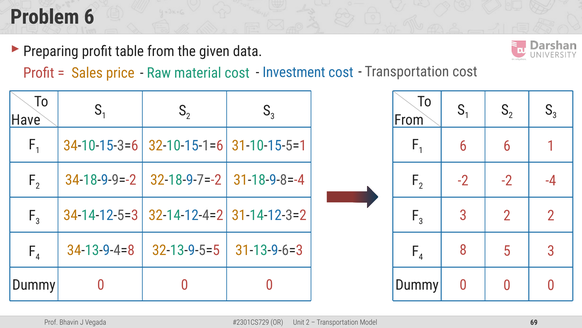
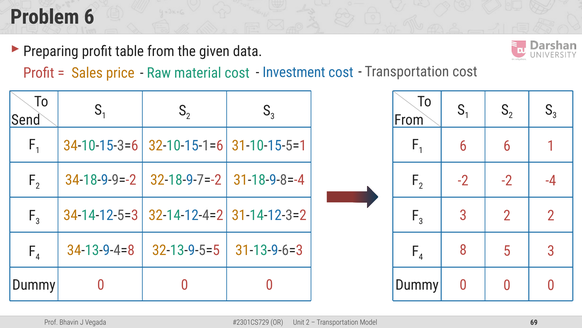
Have: Have -> Send
